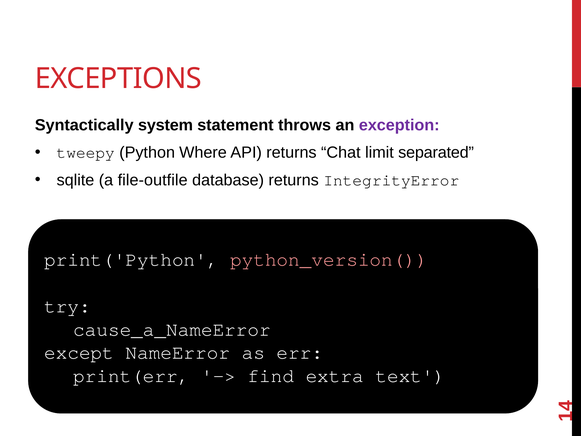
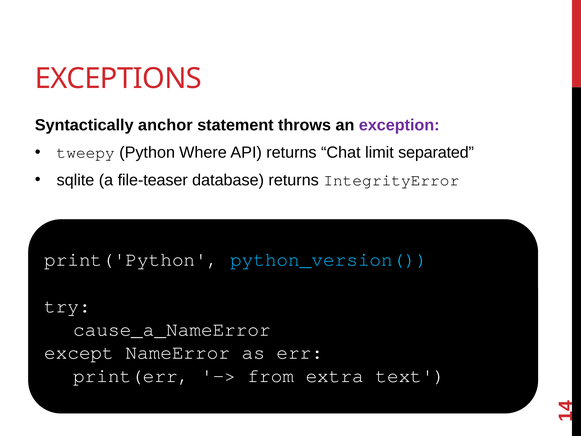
system: system -> anchor
file-outfile: file-outfile -> file-teaser
python_version( colour: pink -> light blue
find: find -> from
